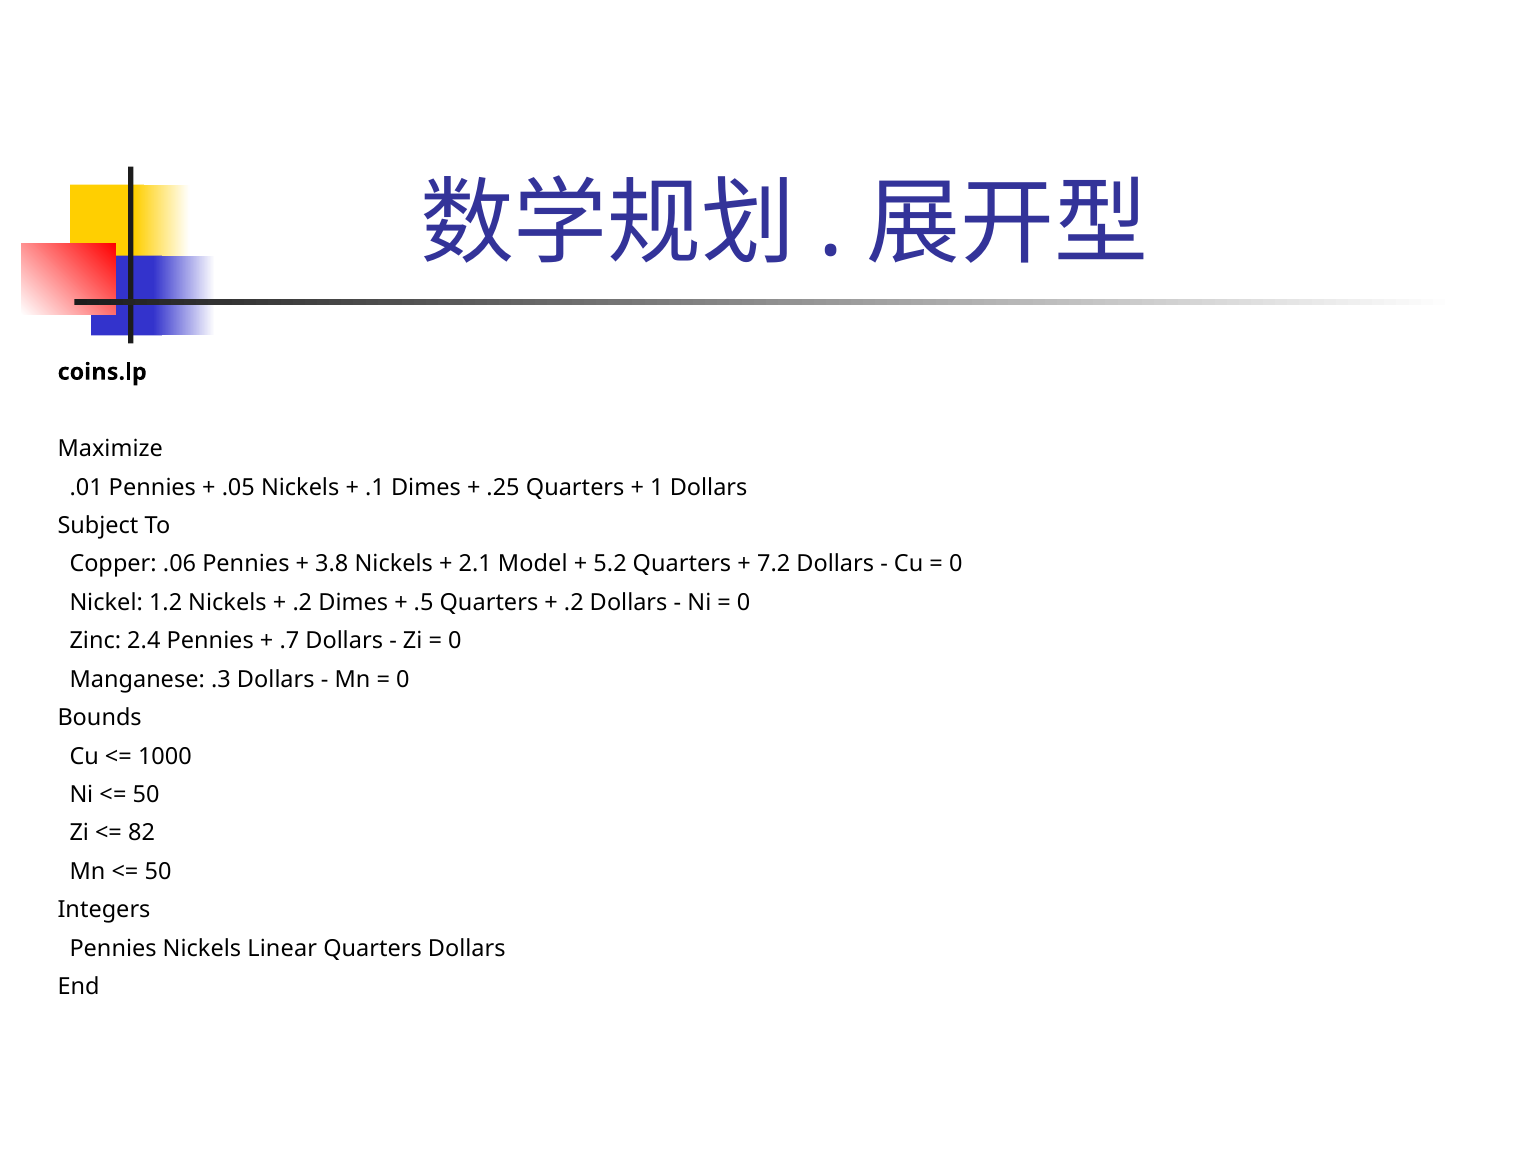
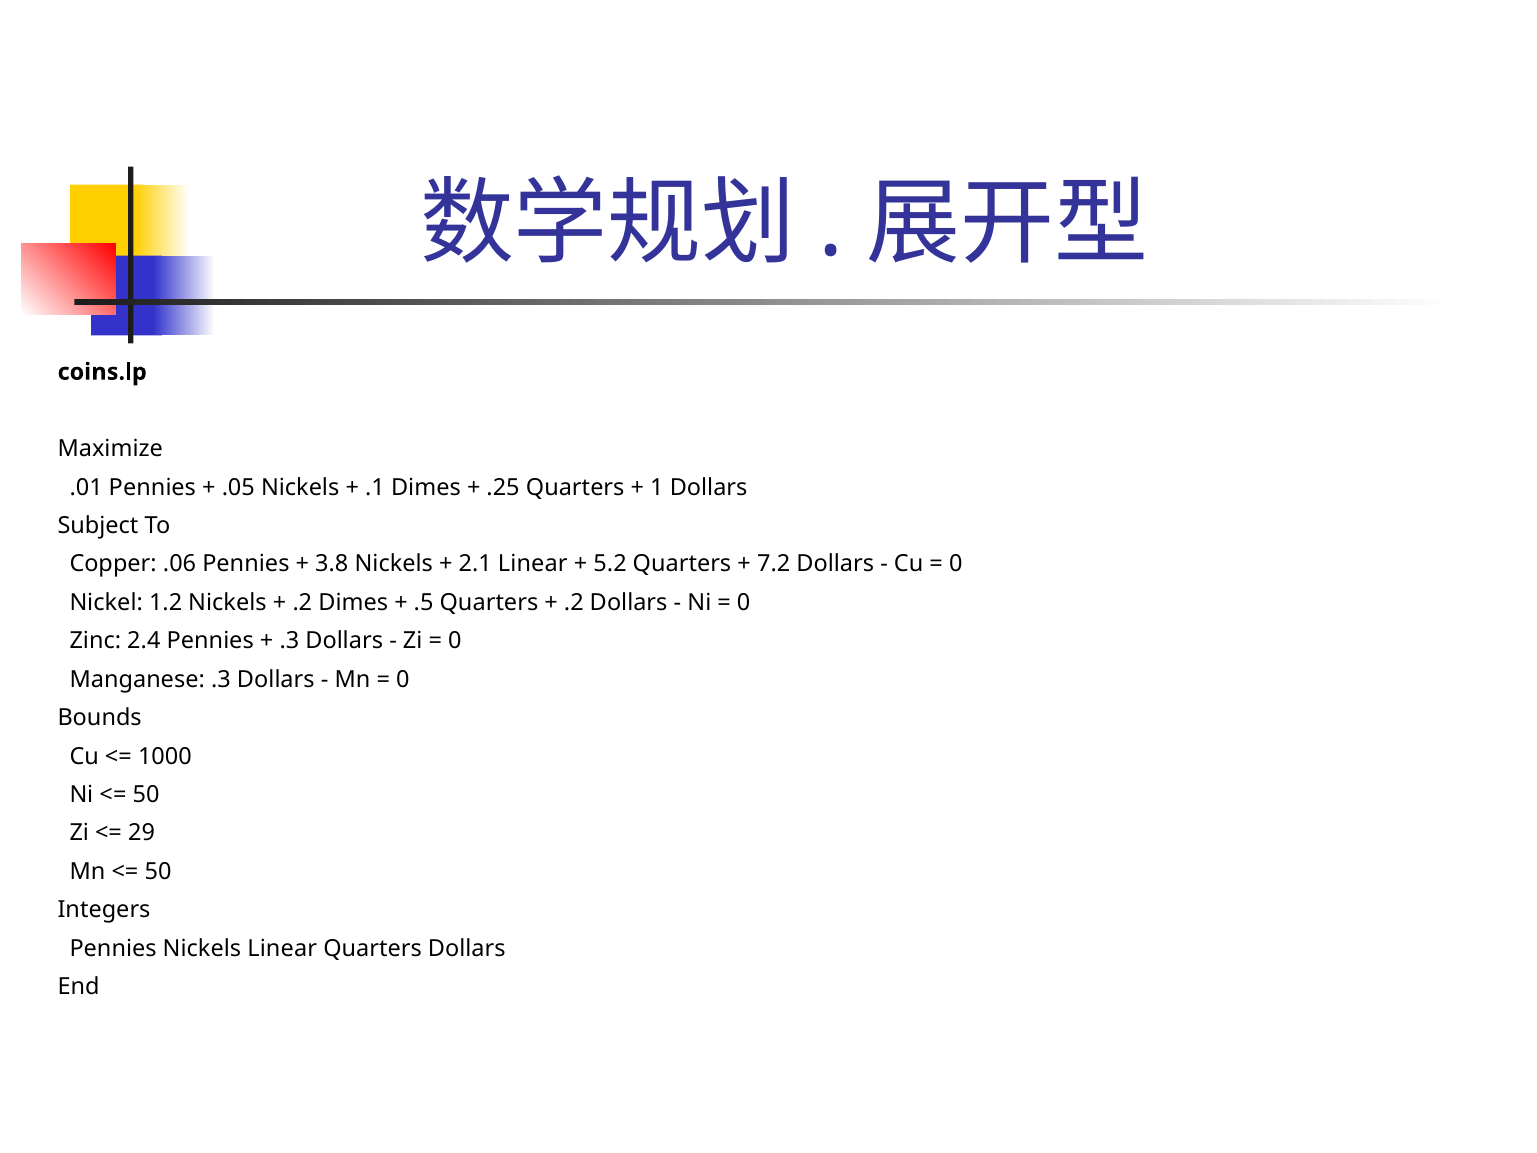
2.1 Model: Model -> Linear
.7 at (289, 641): .7 -> .3
82: 82 -> 29
